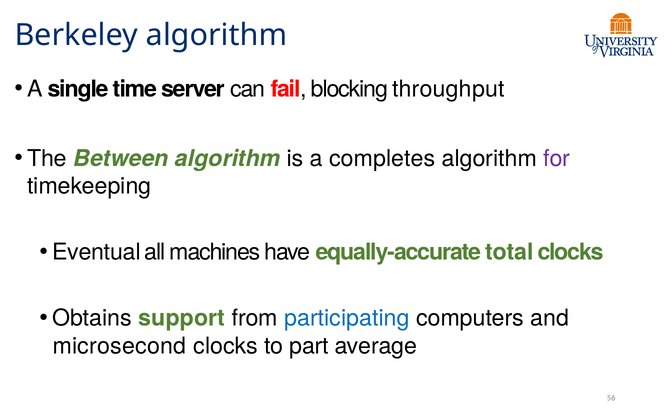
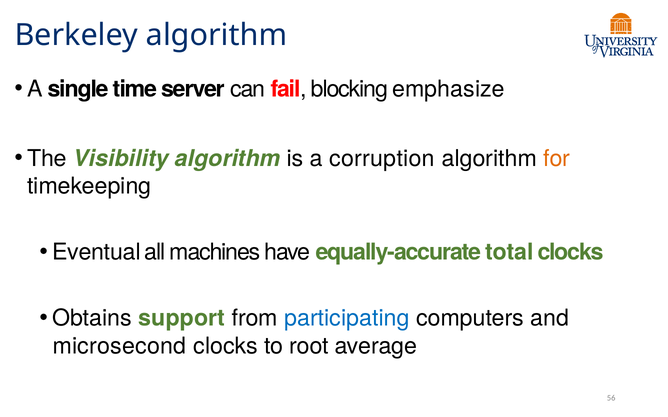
throughput: throughput -> emphasize
Between: Between -> Visibility
completes: completes -> corruption
for colour: purple -> orange
part: part -> root
